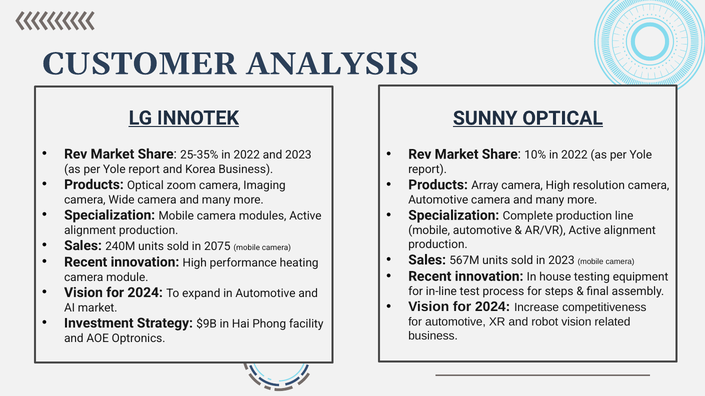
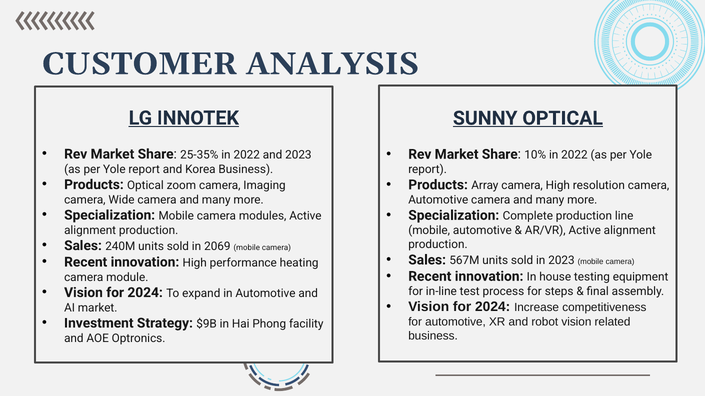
2075: 2075 -> 2069
